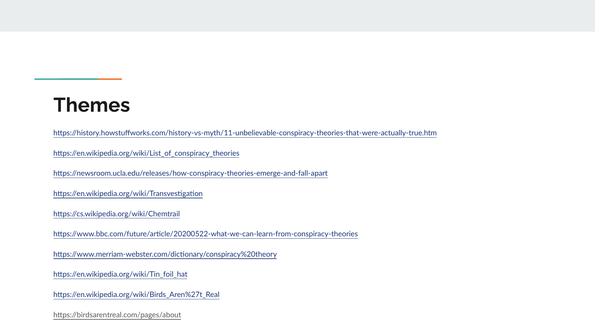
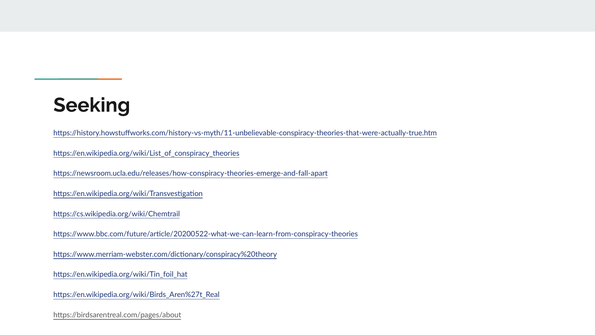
Themes: Themes -> Seeking
